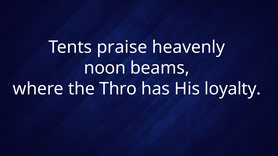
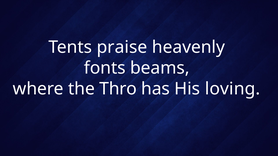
noon: noon -> fonts
loyalty: loyalty -> loving
